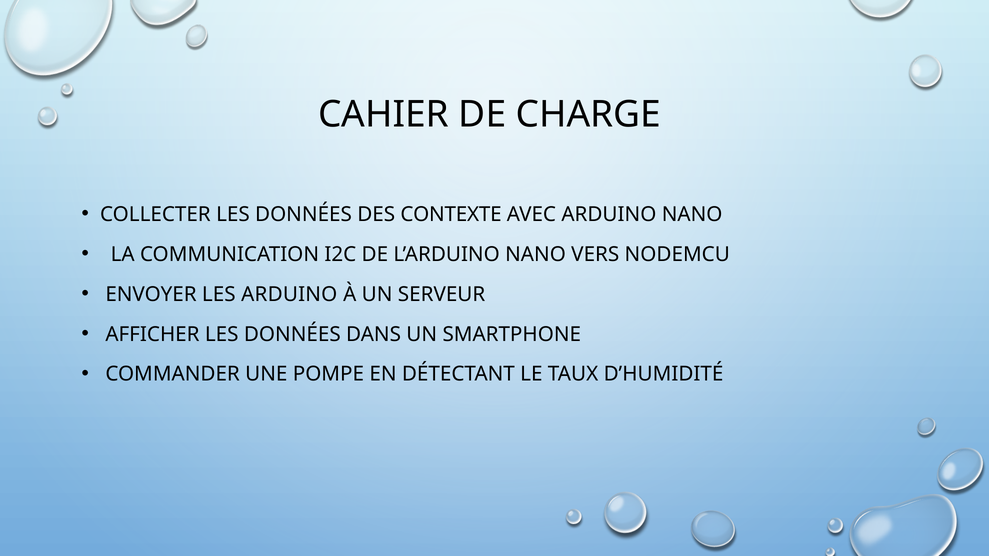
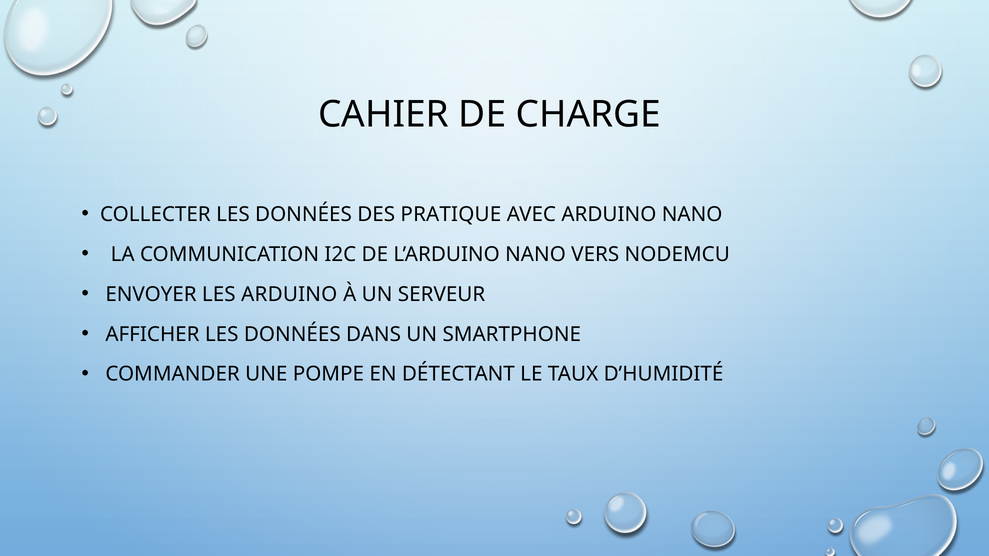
CONTEXTE: CONTEXTE -> PRATIQUE
